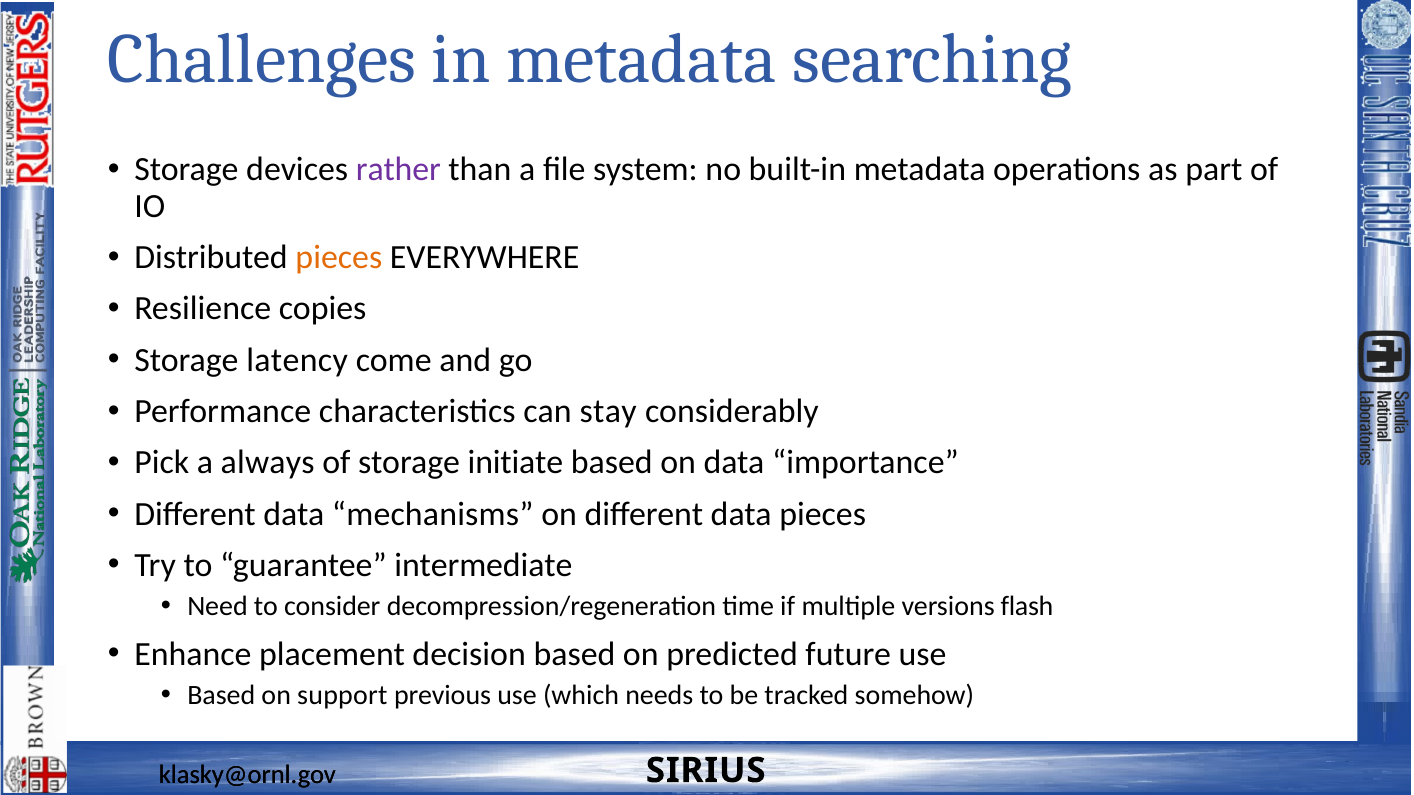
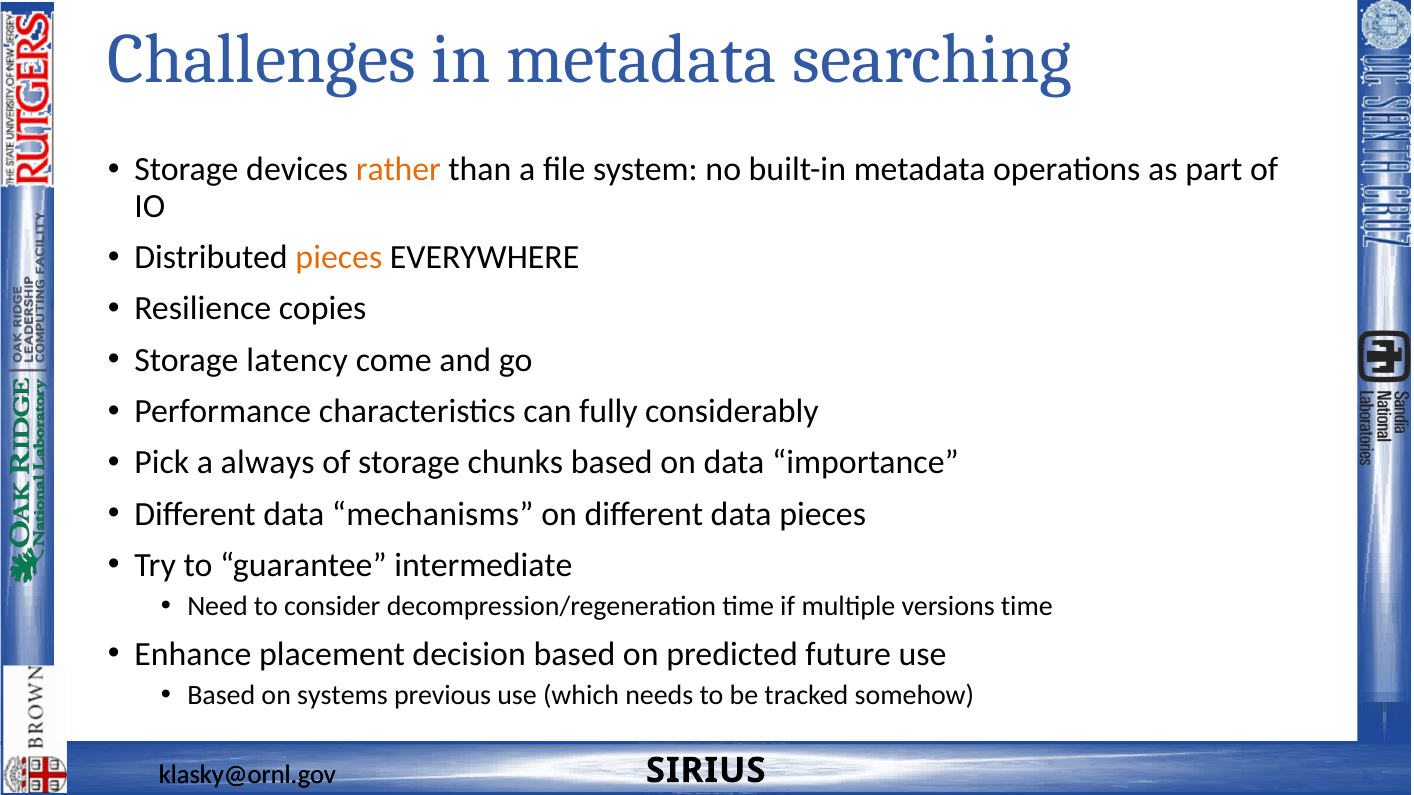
rather colour: purple -> orange
stay: stay -> fully
initiate: initiate -> chunks
versions flash: flash -> time
support: support -> systems
